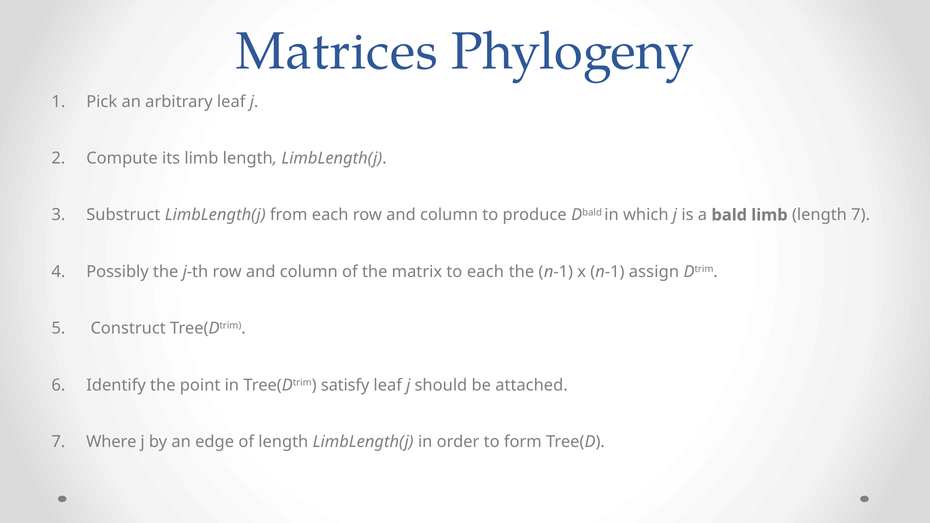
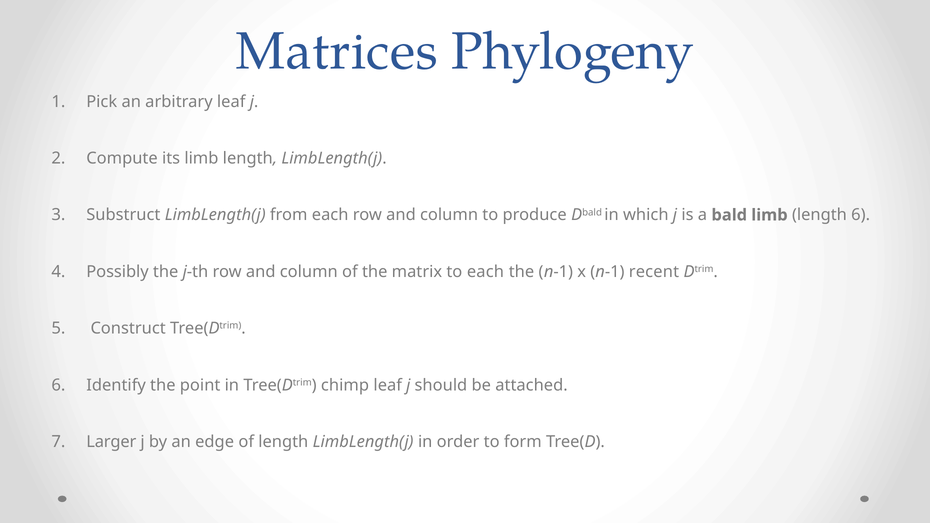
length 7: 7 -> 6
assign: assign -> recent
satisfy: satisfy -> chimp
Where: Where -> Larger
